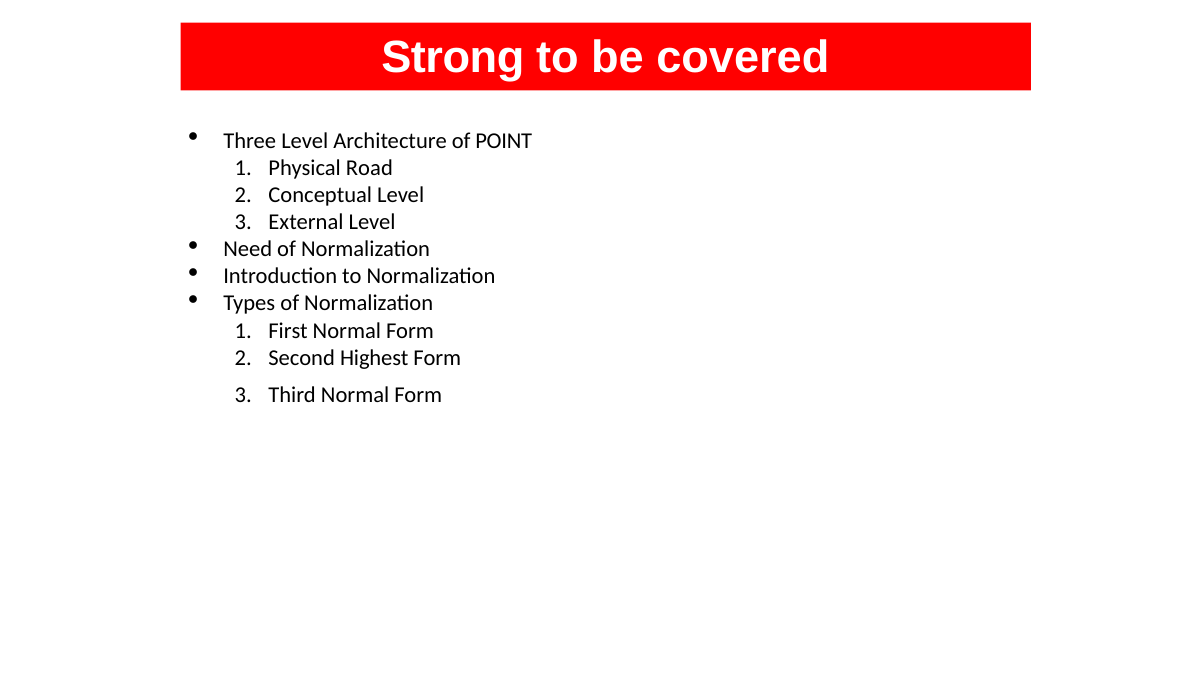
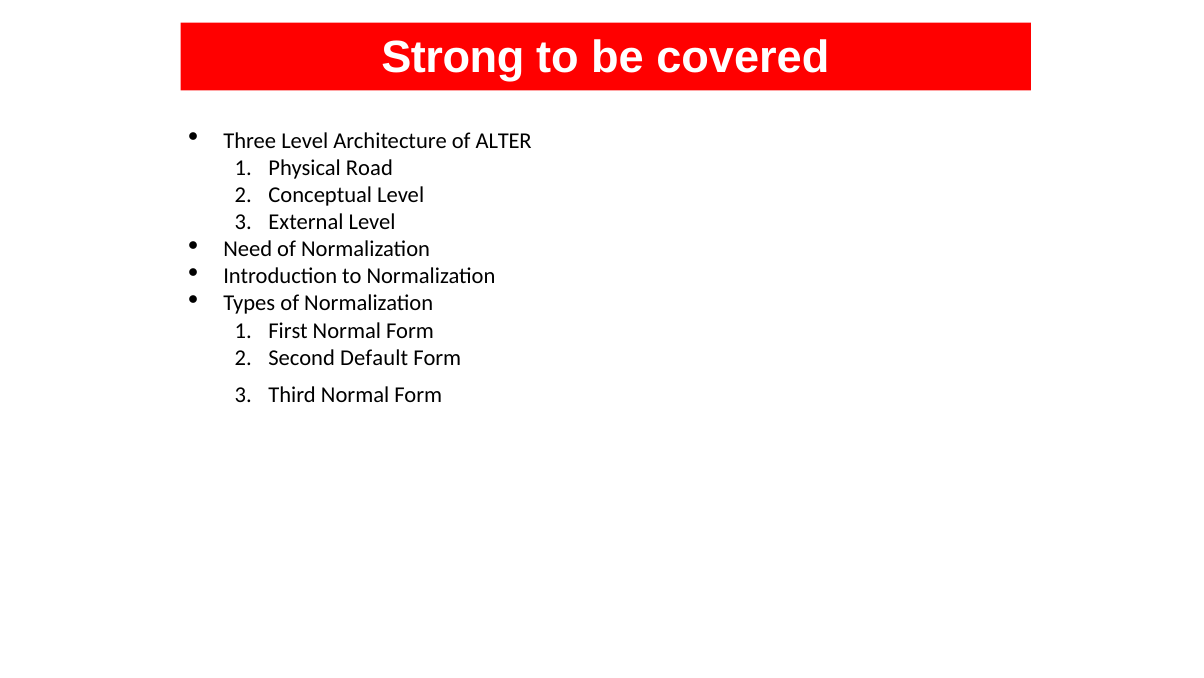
POINT: POINT -> ALTER
Highest: Highest -> Default
